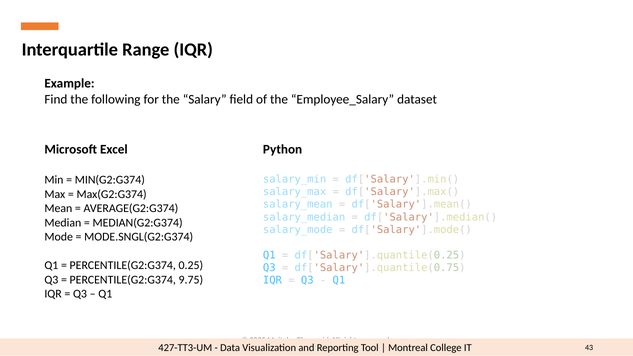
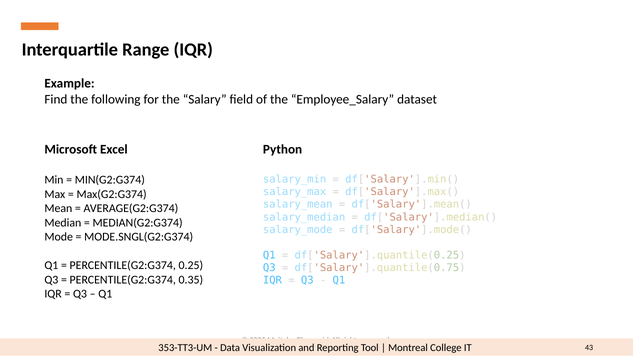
9.75: 9.75 -> 0.35
427-TT3-UM: 427-TT3-UM -> 353-TT3-UM
